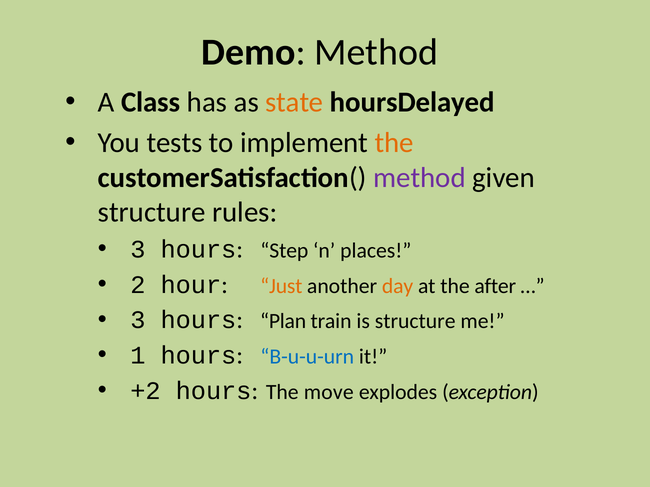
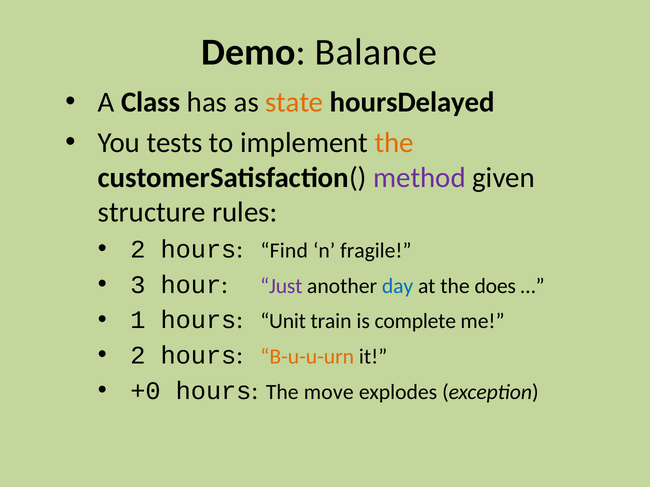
Demo Method: Method -> Balance
3 at (138, 250): 3 -> 2
Step: Step -> Find
places: places -> fragile
2: 2 -> 3
Just colour: orange -> purple
day colour: orange -> blue
after: after -> does
3 at (138, 320): 3 -> 1
Plan: Plan -> Unit
is structure: structure -> complete
1 at (138, 356): 1 -> 2
B-u-u-urn colour: blue -> orange
+2: +2 -> +0
